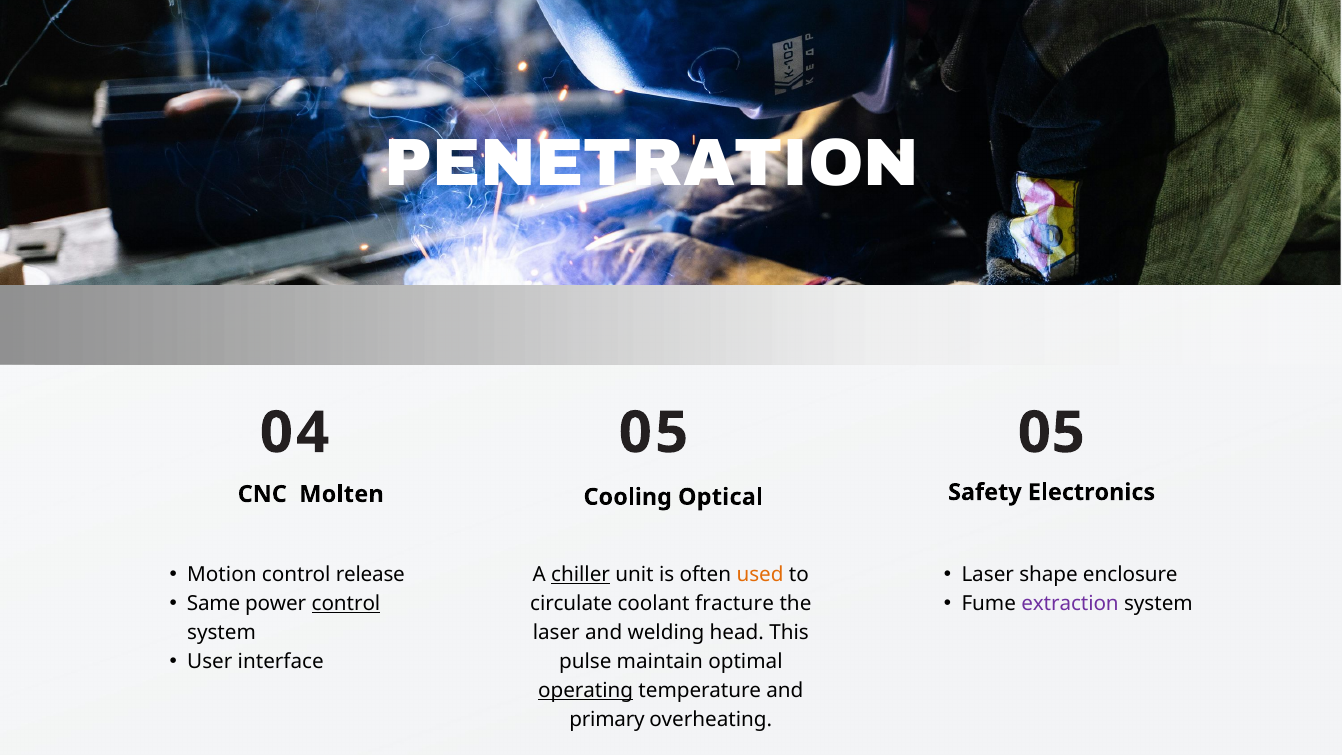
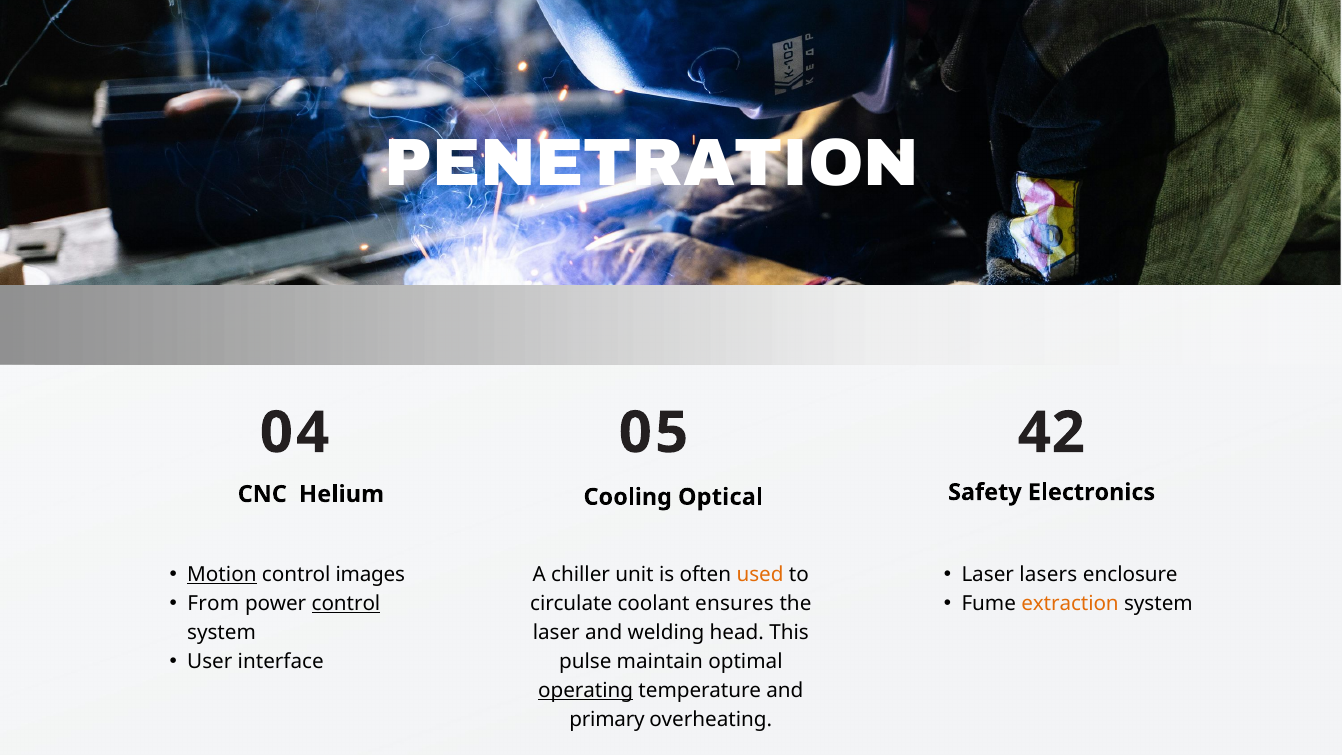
05 05: 05 -> 42
Molten: Molten -> Helium
Motion underline: none -> present
release: release -> images
shape: shape -> lasers
chiller underline: present -> none
Same: Same -> From
extraction colour: purple -> orange
fracture: fracture -> ensures
